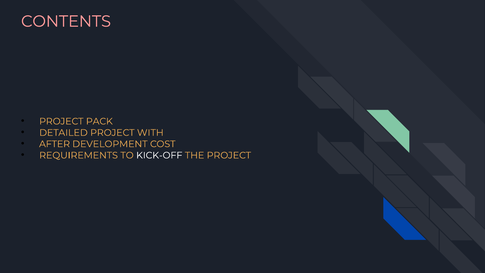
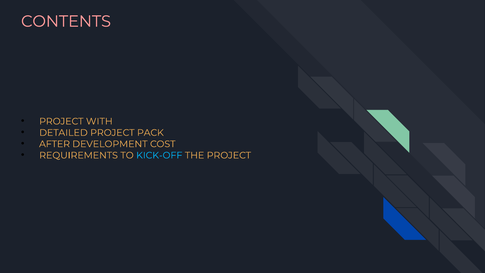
PACK: PACK -> WITH
WITH: WITH -> PACK
KICK-OFF colour: white -> light blue
